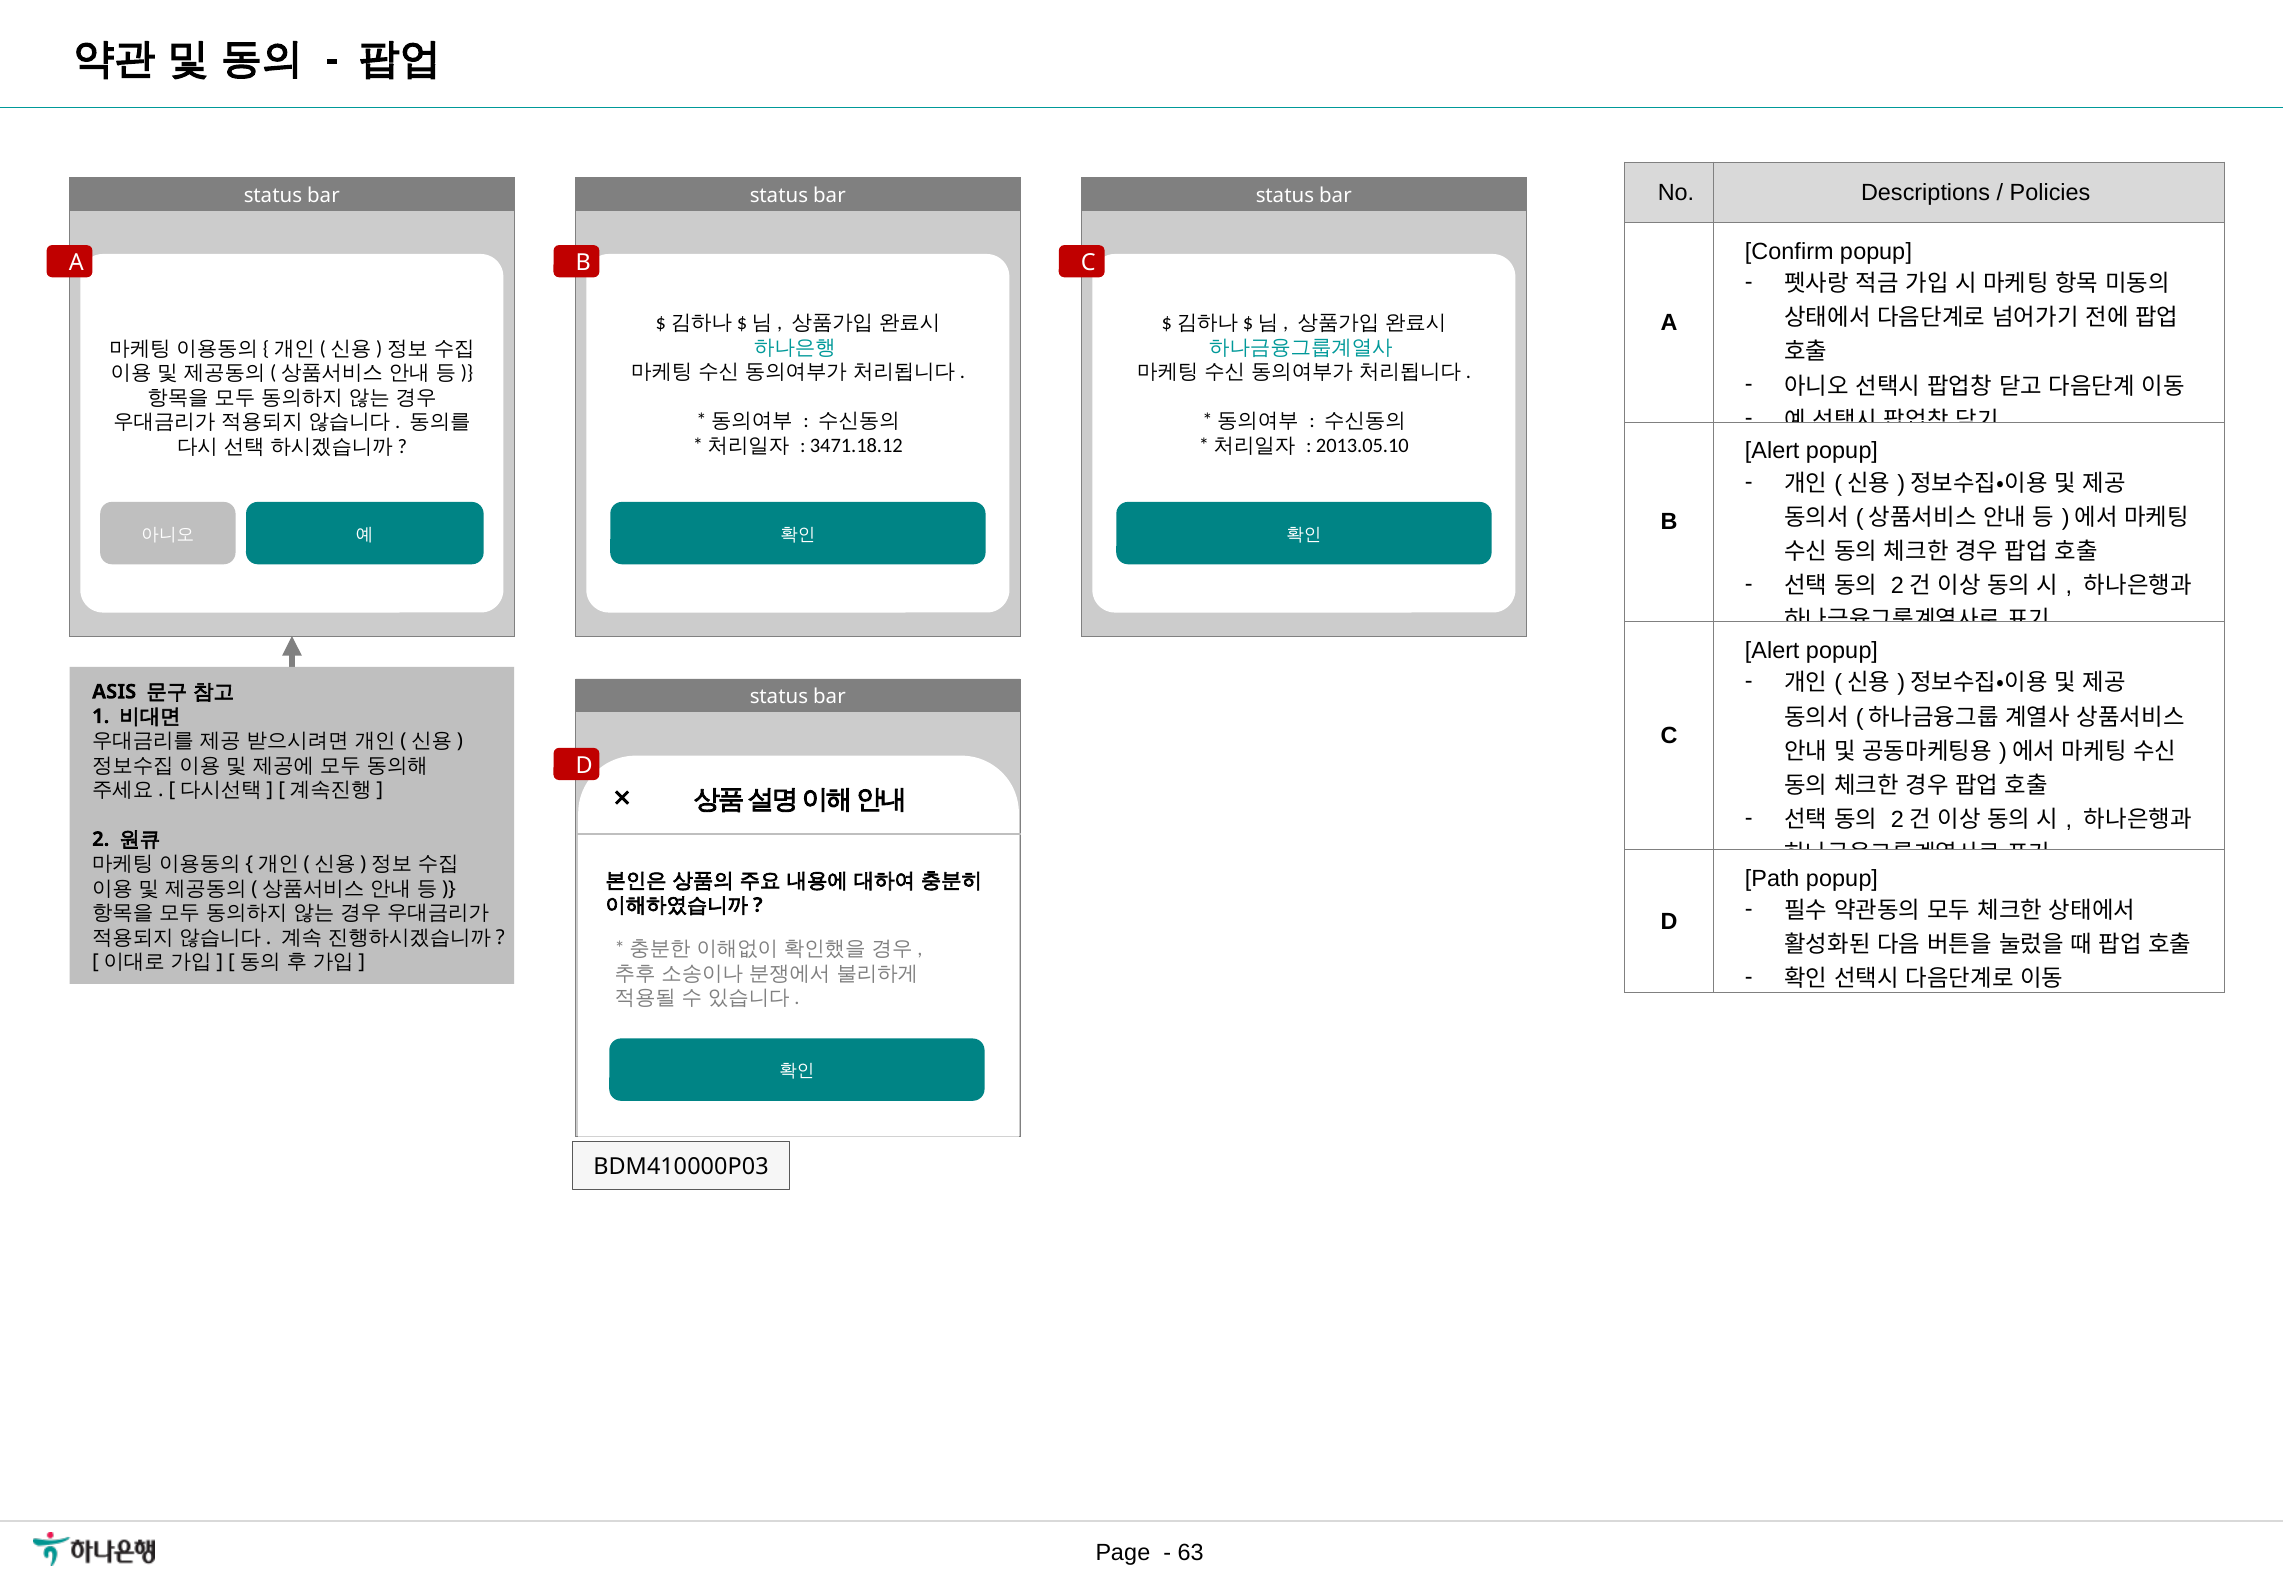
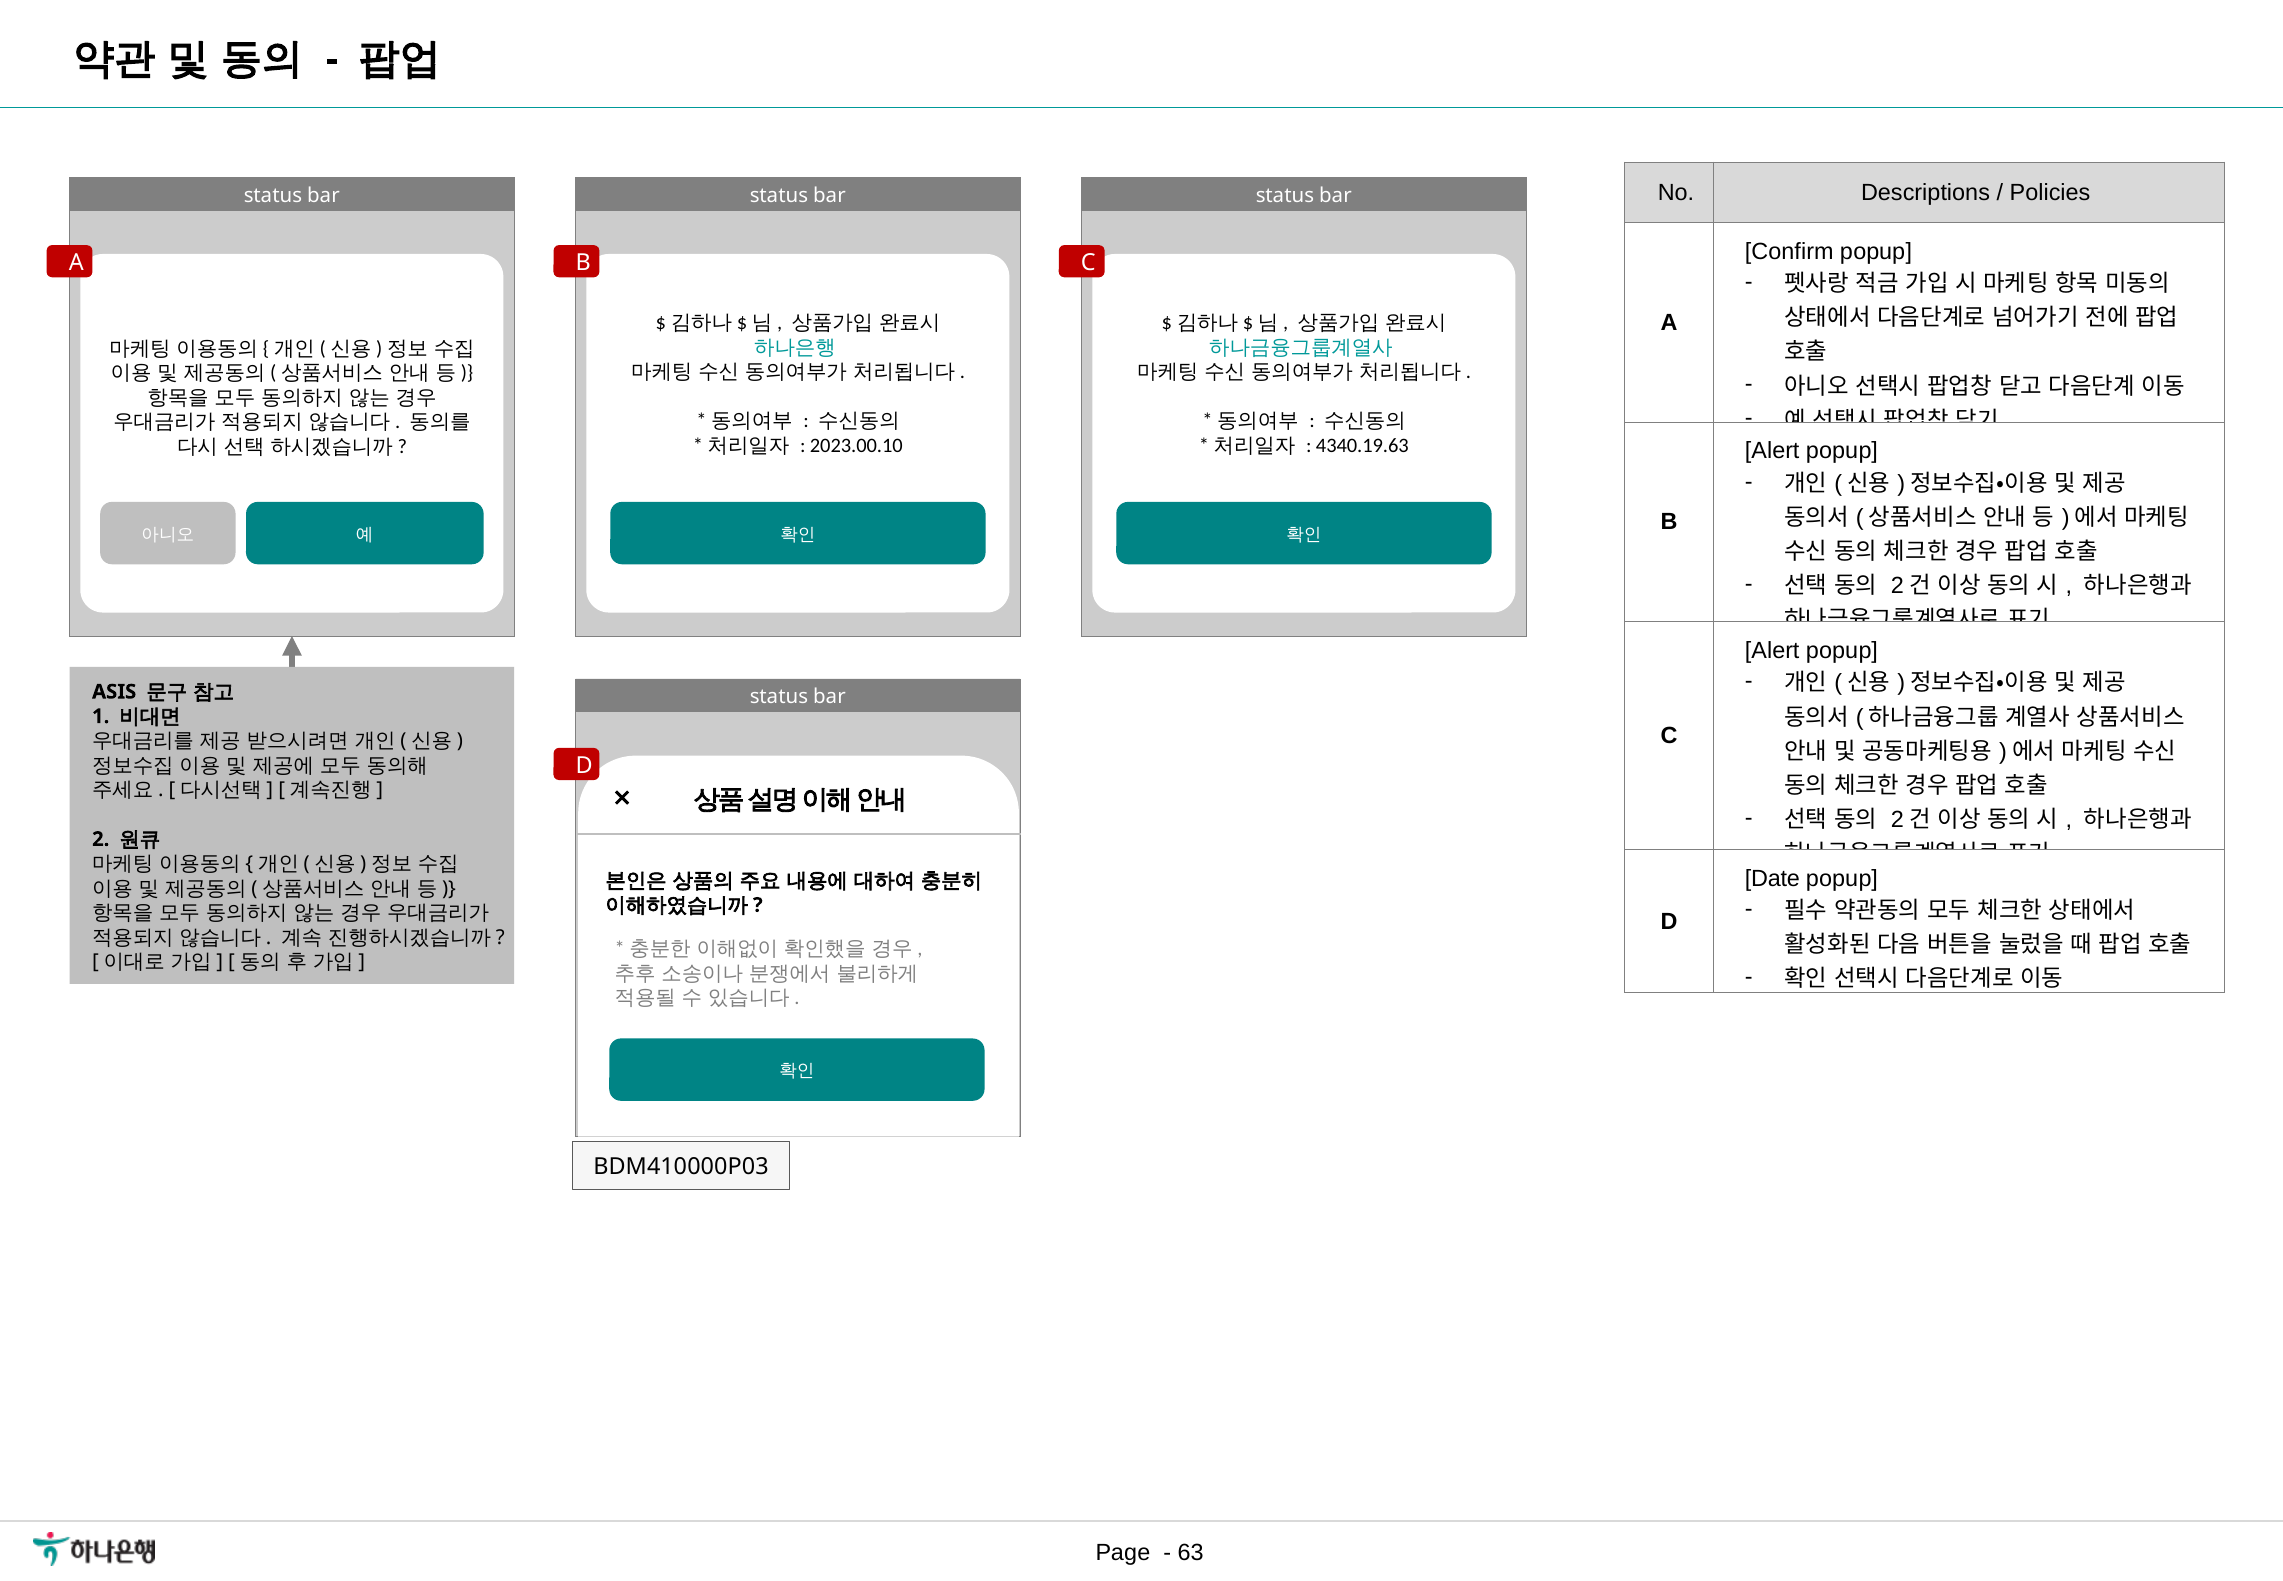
3471.18.12: 3471.18.12 -> 2023.00.10
2013.05.10: 2013.05.10 -> 4340.19.63
Path: Path -> Date
